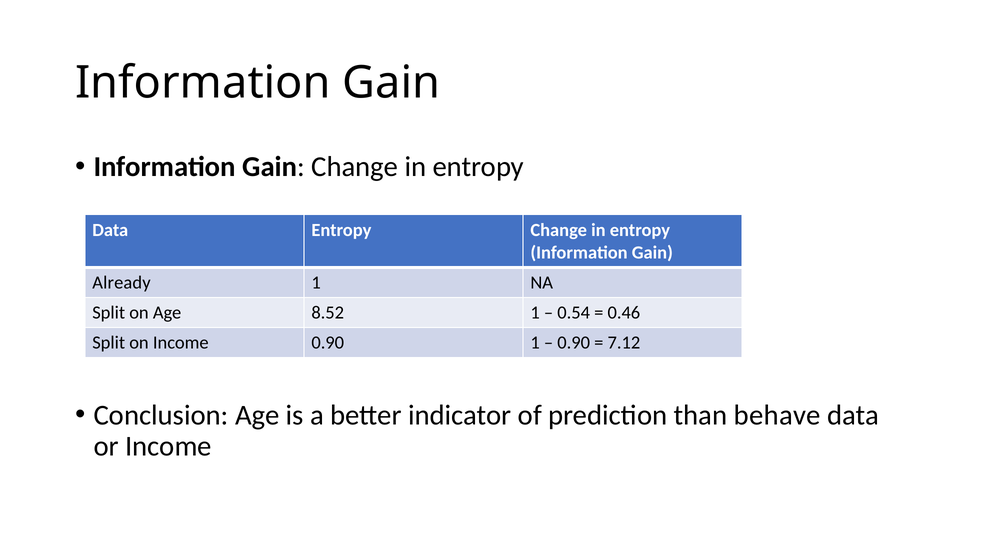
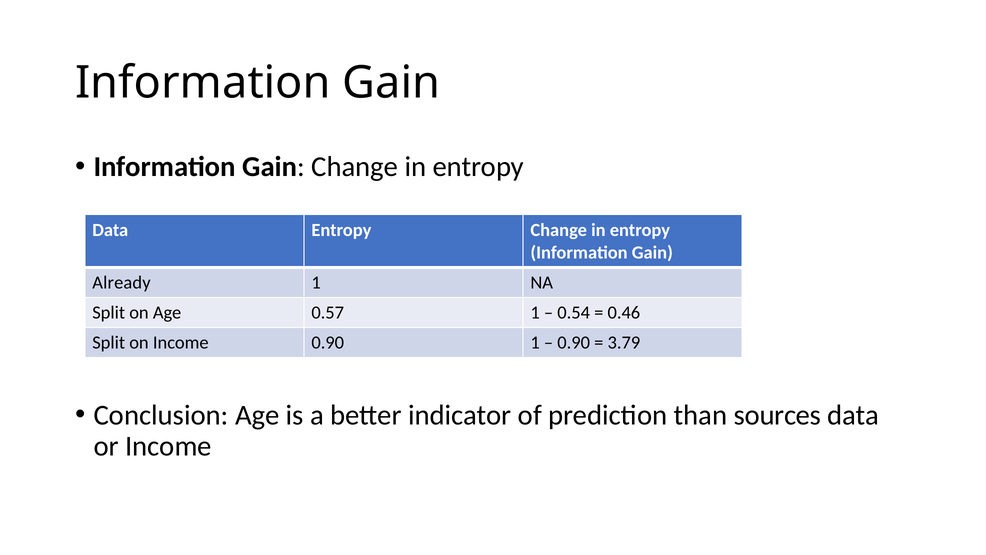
8.52: 8.52 -> 0.57
7.12: 7.12 -> 3.79
behave: behave -> sources
